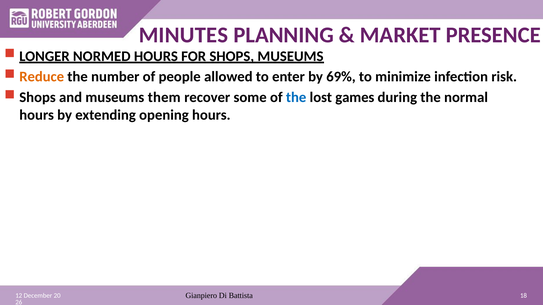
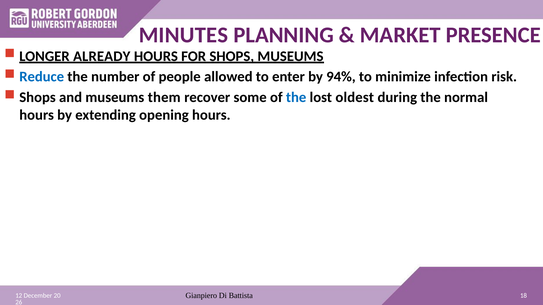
NORMED: NORMED -> ALREADY
Reduce colour: orange -> blue
69%: 69% -> 94%
games: games -> oldest
